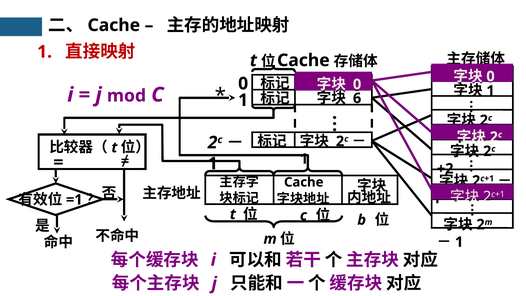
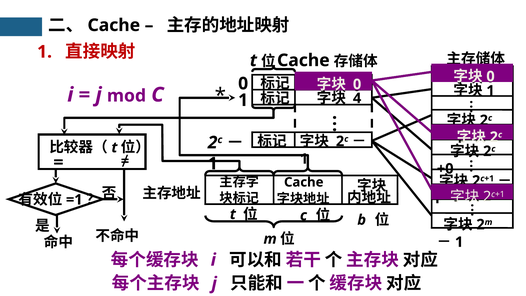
6: 6 -> 4
+2: +2 -> +0
